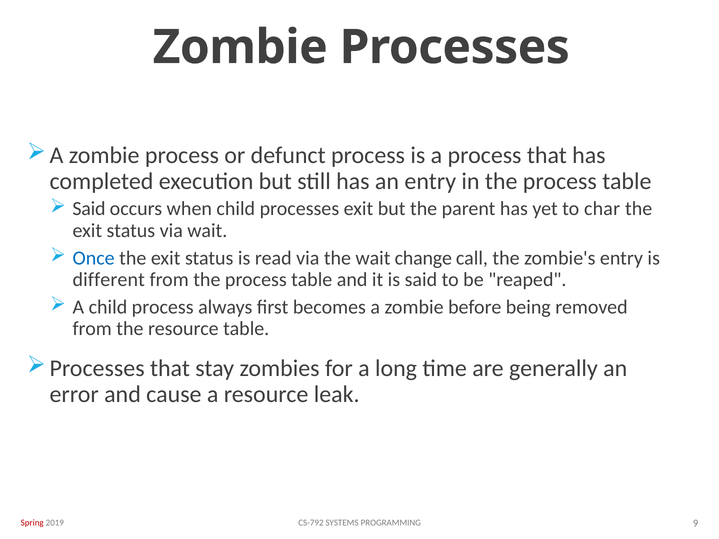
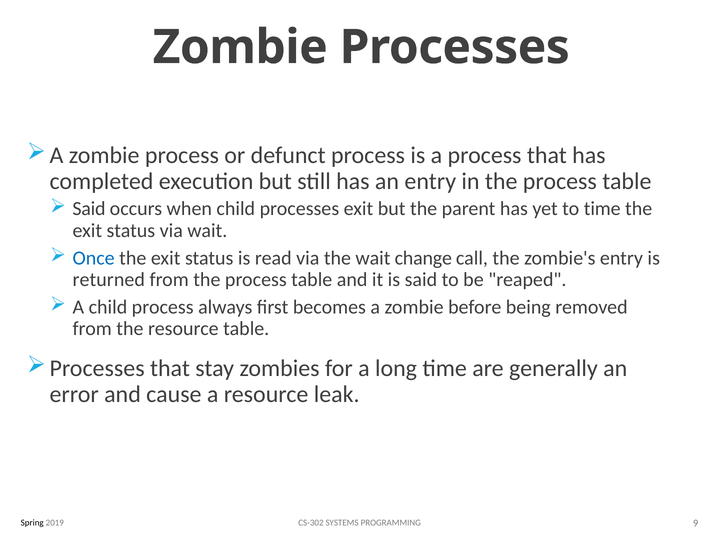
to char: char -> time
different: different -> returned
Spring colour: red -> black
CS-792: CS-792 -> CS-302
